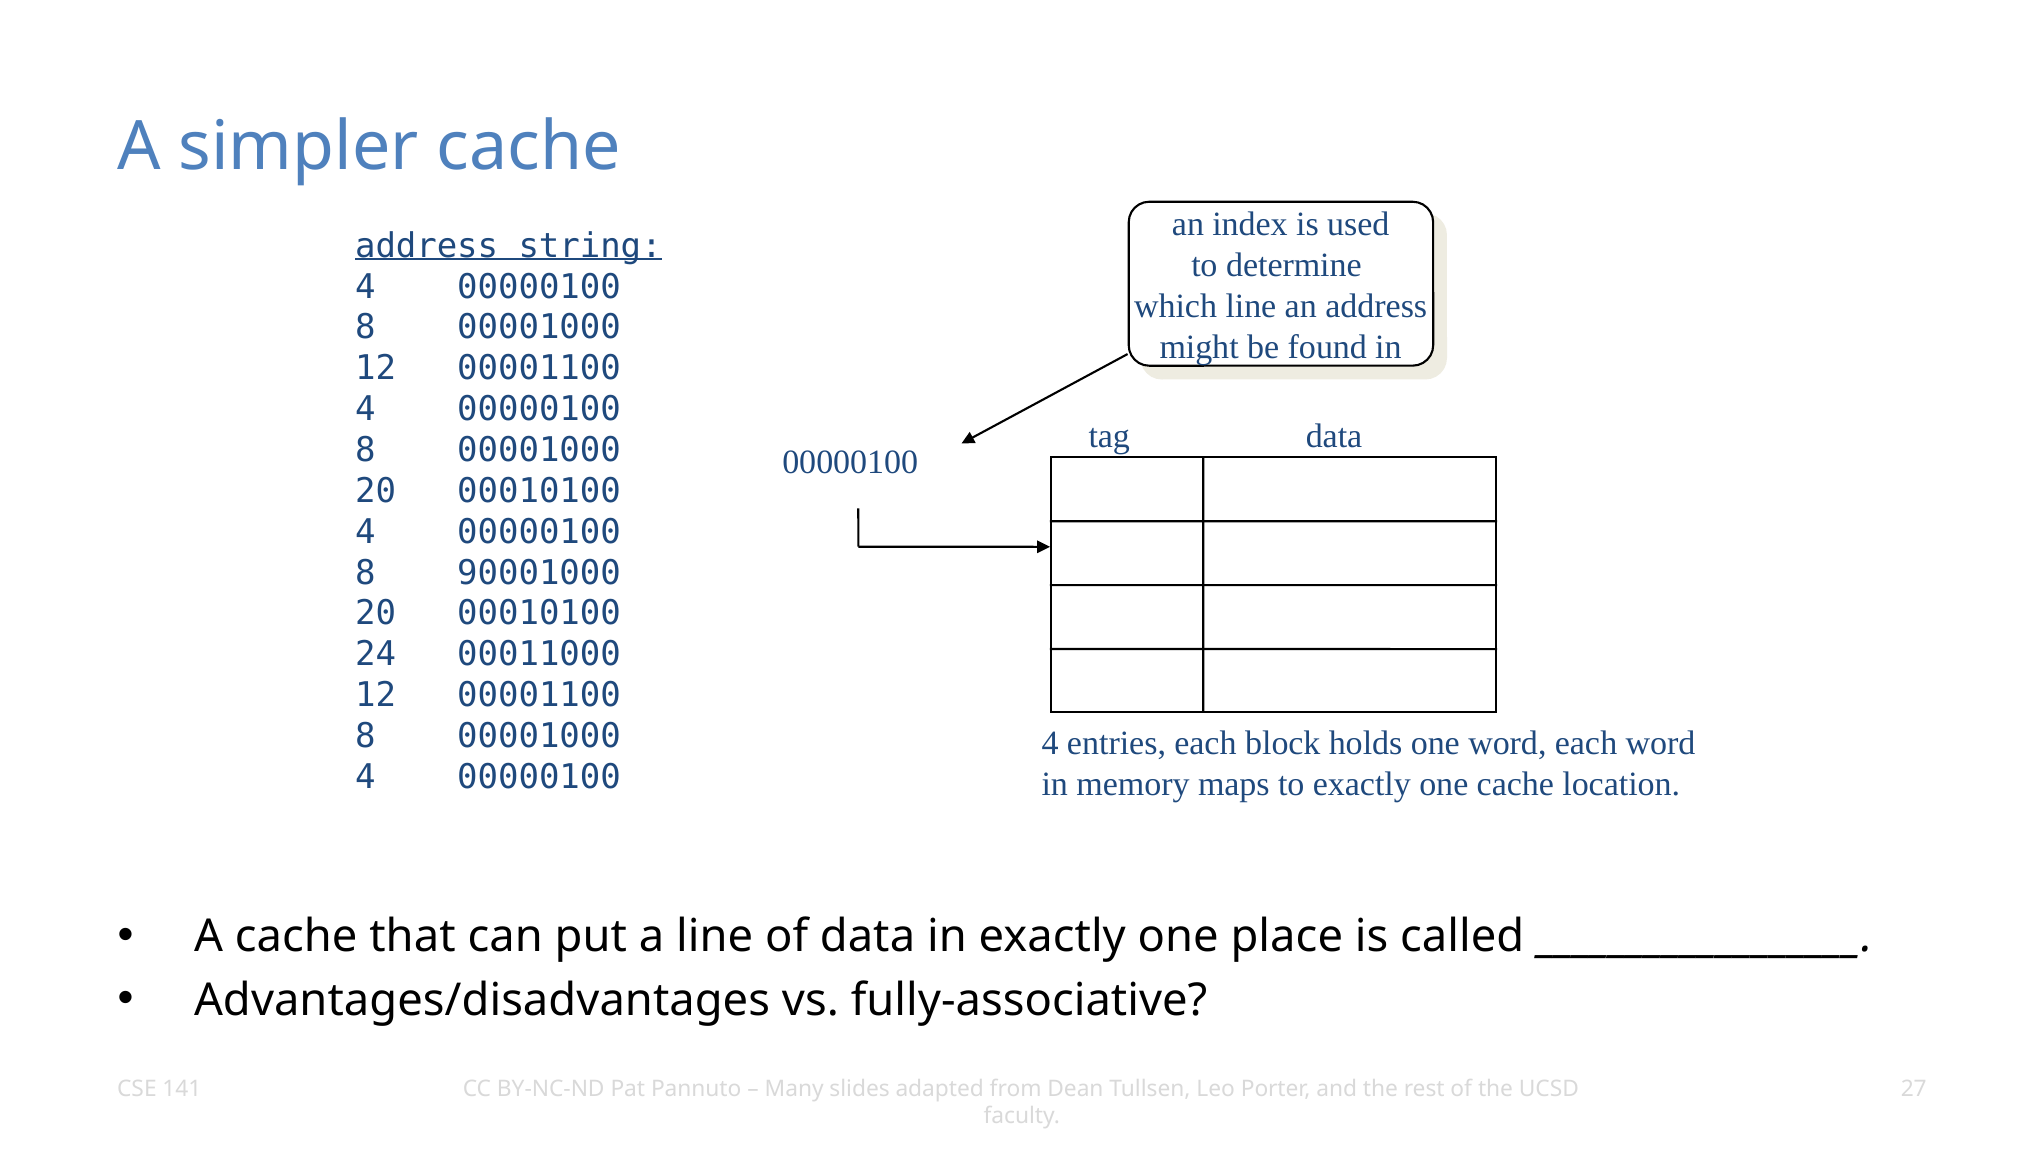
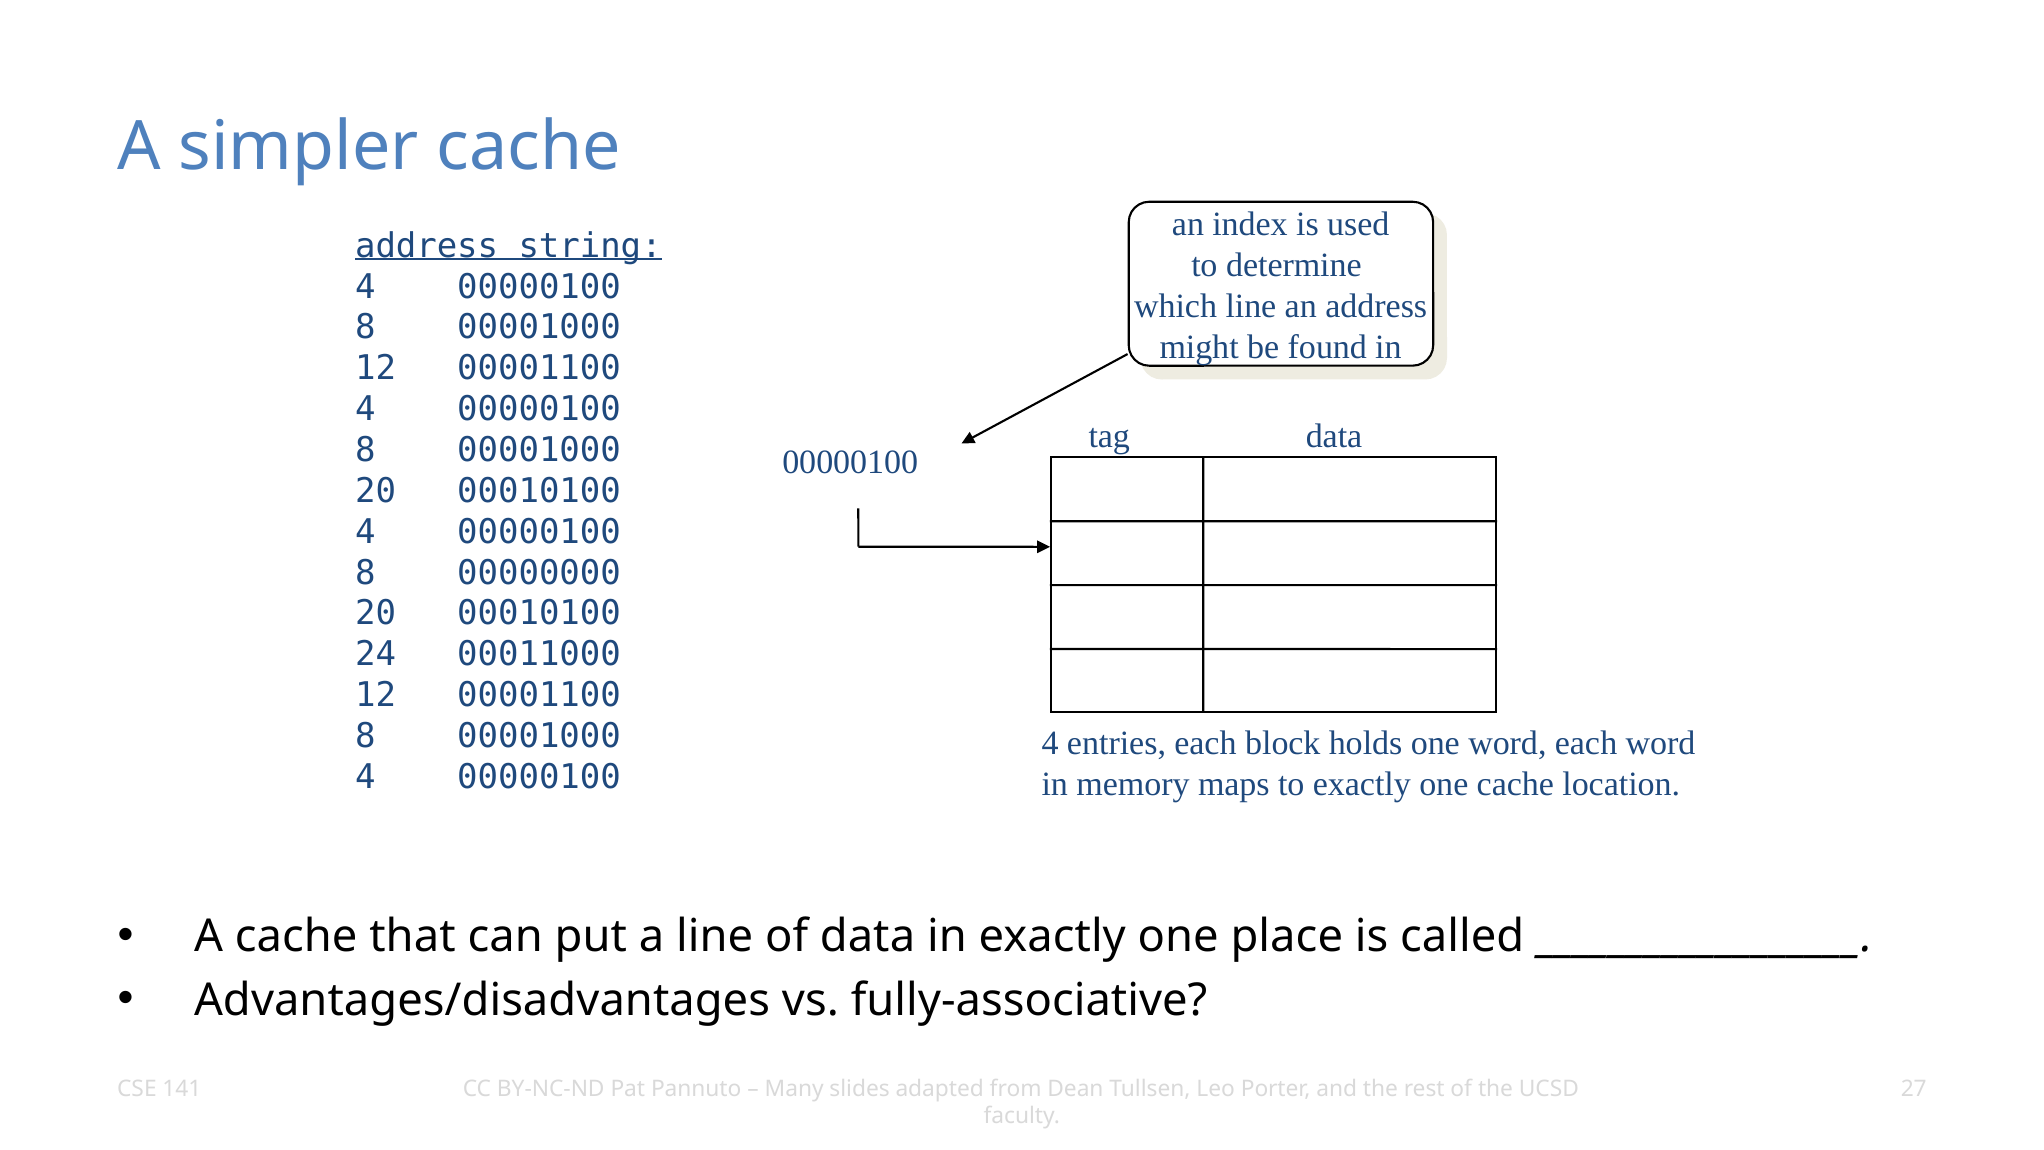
90001000: 90001000 -> 00000000
